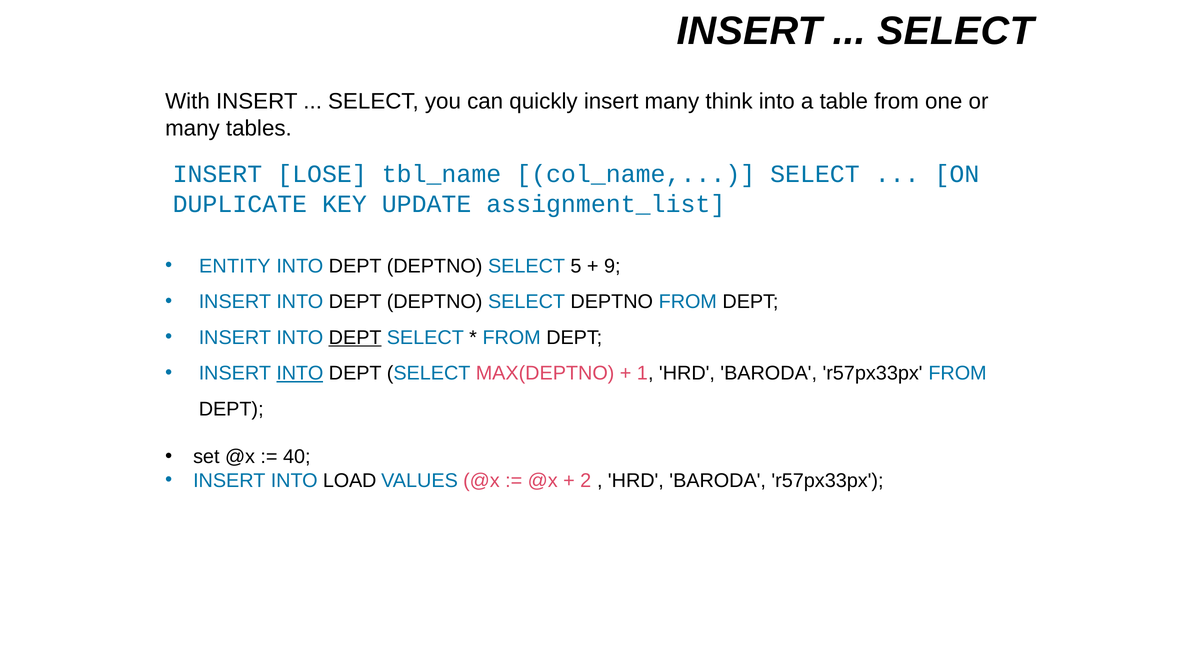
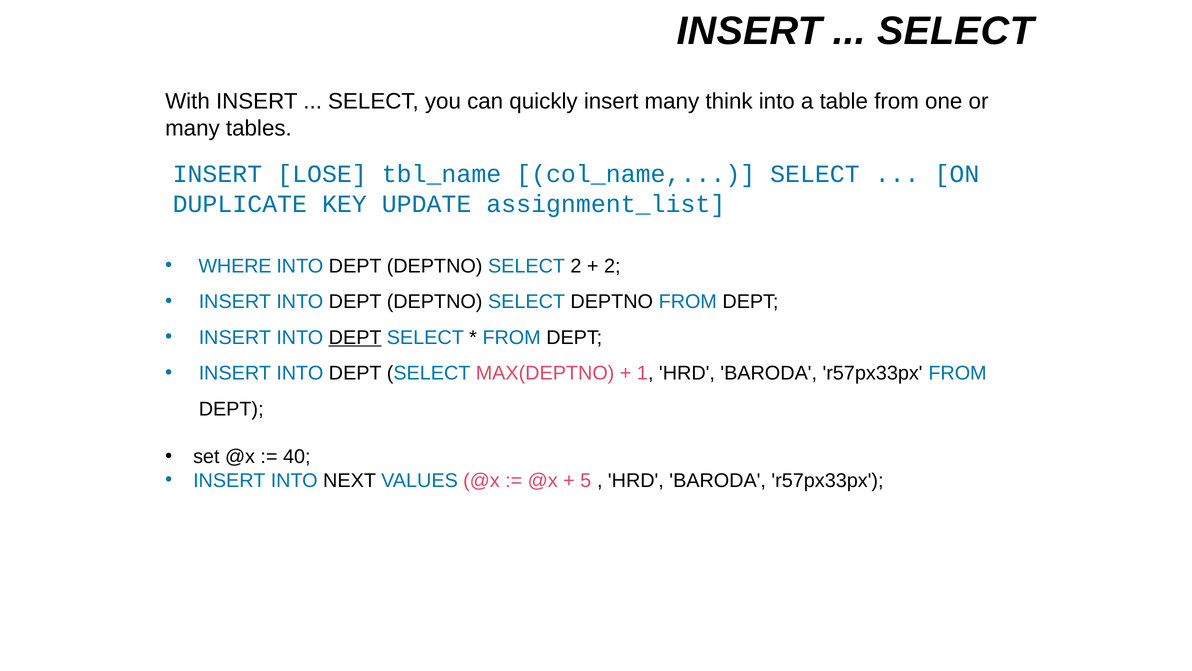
ENTITY: ENTITY -> WHERE
SELECT 5: 5 -> 2
9 at (612, 266): 9 -> 2
INTO at (300, 373) underline: present -> none
LOAD: LOAD -> NEXT
2: 2 -> 5
